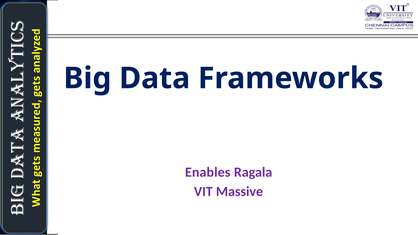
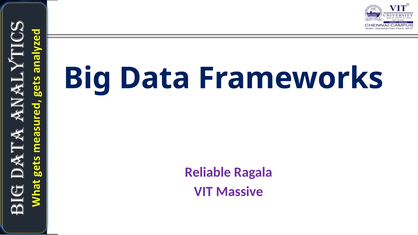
Enables: Enables -> Reliable
